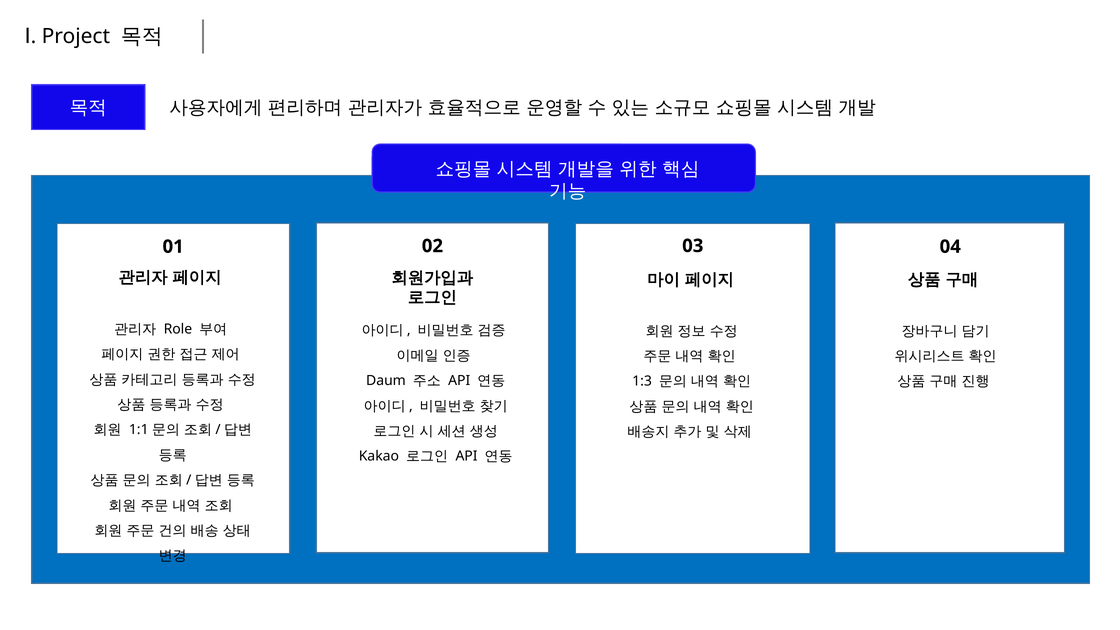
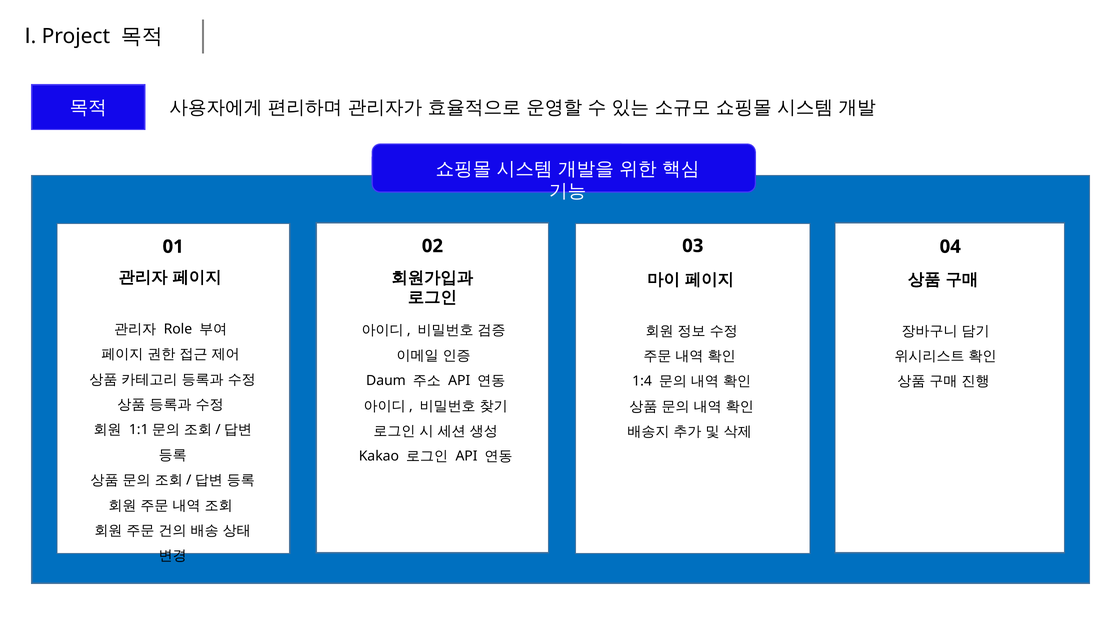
1:3: 1:3 -> 1:4
